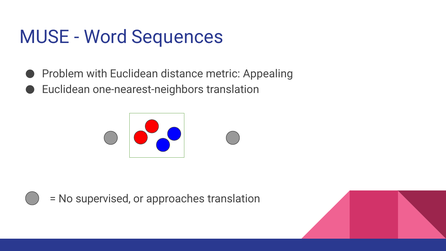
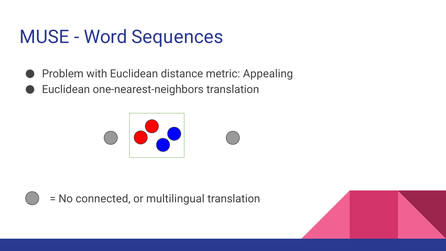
supervised: supervised -> connected
approaches: approaches -> multilingual
